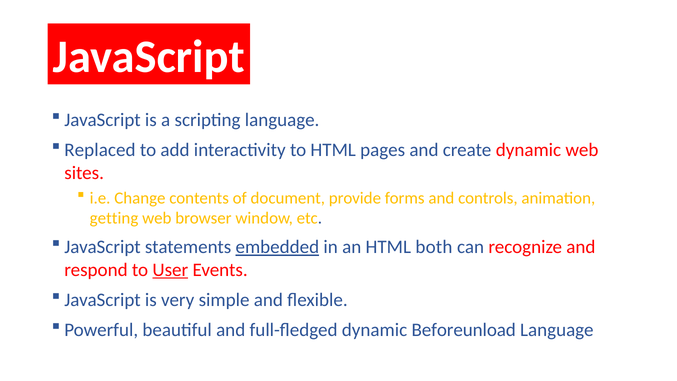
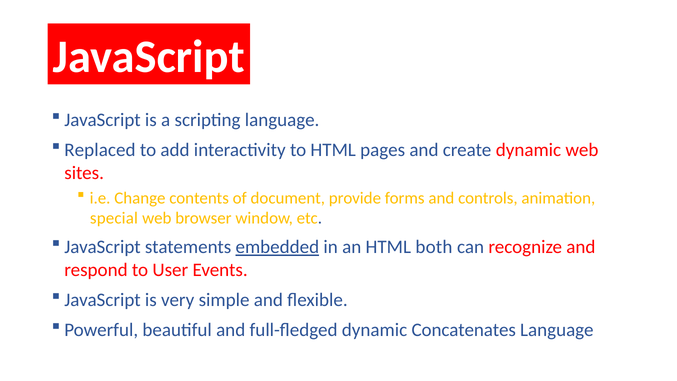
getting: getting -> special
User underline: present -> none
Beforeunload: Beforeunload -> Concatenates
